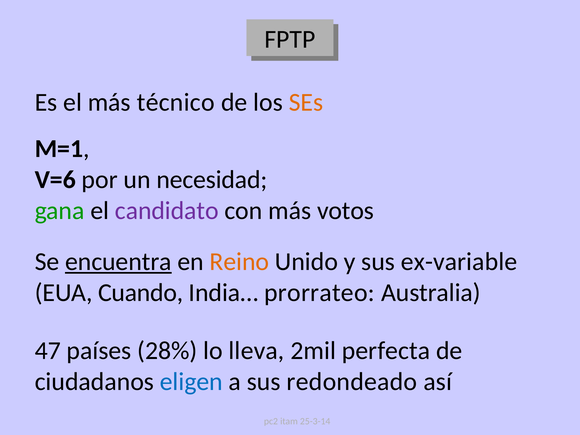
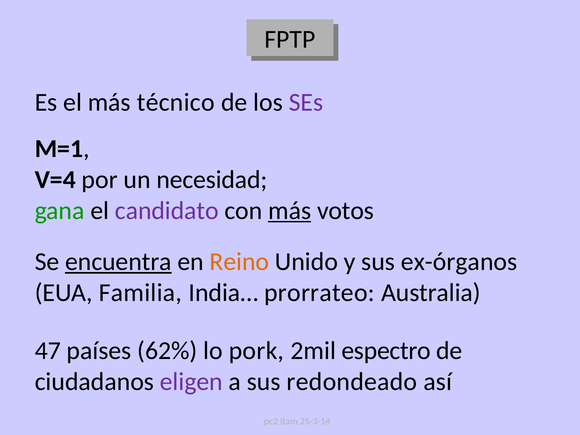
SEs colour: orange -> purple
V=6: V=6 -> V=4
más at (290, 211) underline: none -> present
ex-variable: ex-variable -> ex-órganos
Cuando: Cuando -> Familia
28%: 28% -> 62%
lleva: lleva -> pork
perfecta: perfecta -> espectro
eligen colour: blue -> purple
